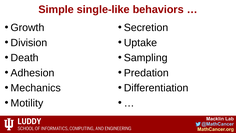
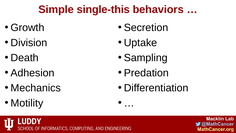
single-like: single-like -> single-this
